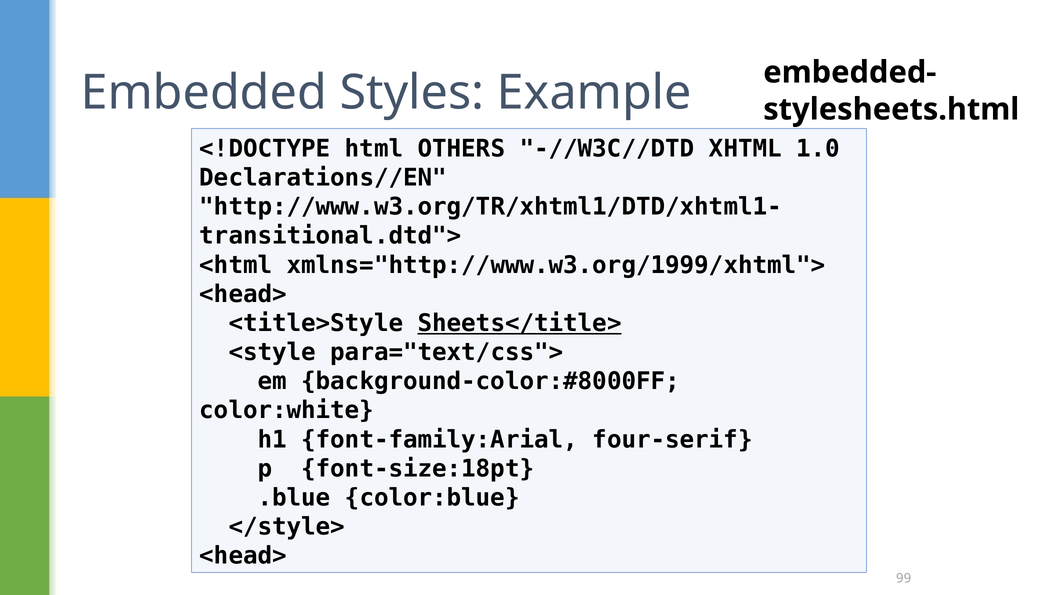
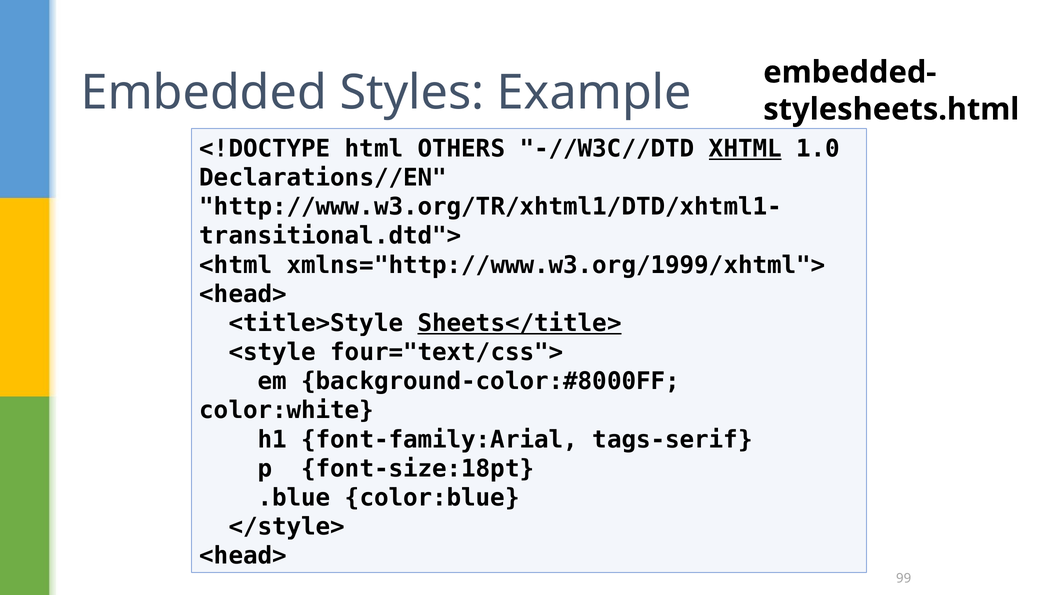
XHTML underline: none -> present
para="text/css">: para="text/css"> -> four="text/css">
four-serif: four-serif -> tags-serif
